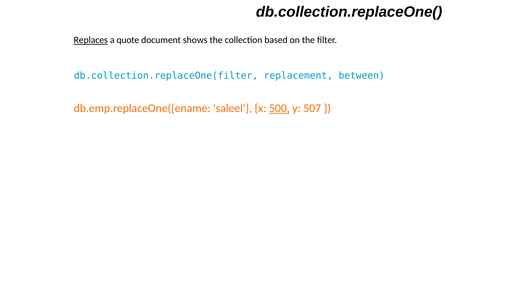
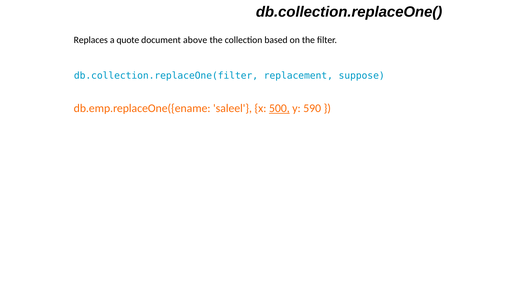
Replaces underline: present -> none
shows: shows -> above
between: between -> suppose
507: 507 -> 590
